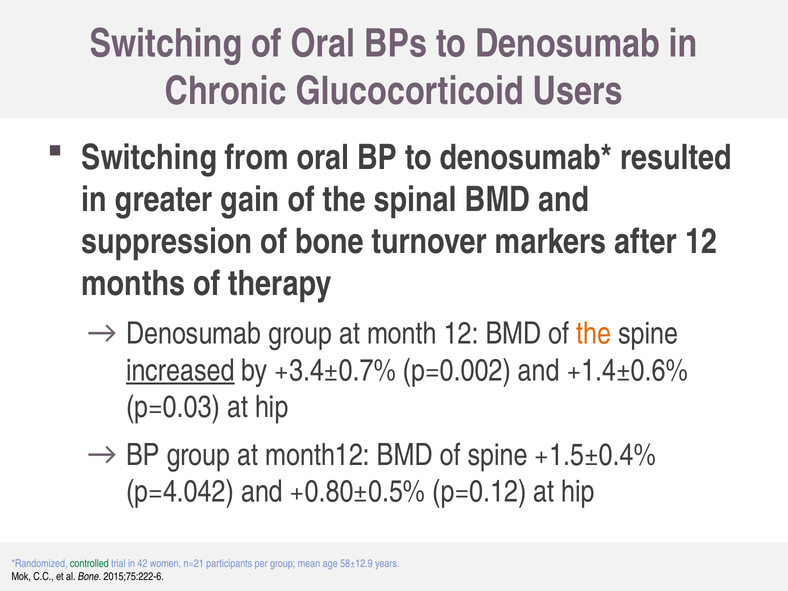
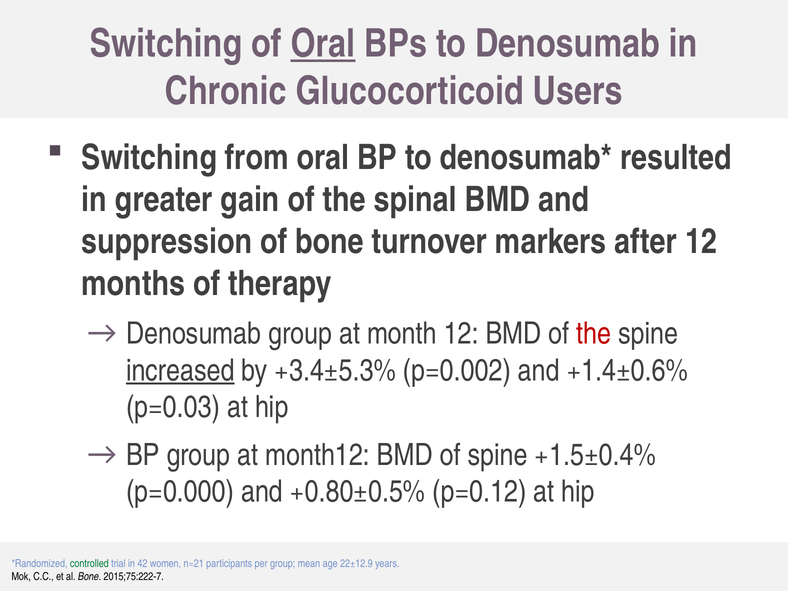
Oral at (323, 44) underline: none -> present
the at (594, 334) colour: orange -> red
+3.4±0.7%: +3.4±0.7% -> +3.4±5.3%
p=4.042: p=4.042 -> p=0.000
58±12.9: 58±12.9 -> 22±12.9
2015;75:222-6: 2015;75:222-6 -> 2015;75:222-7
